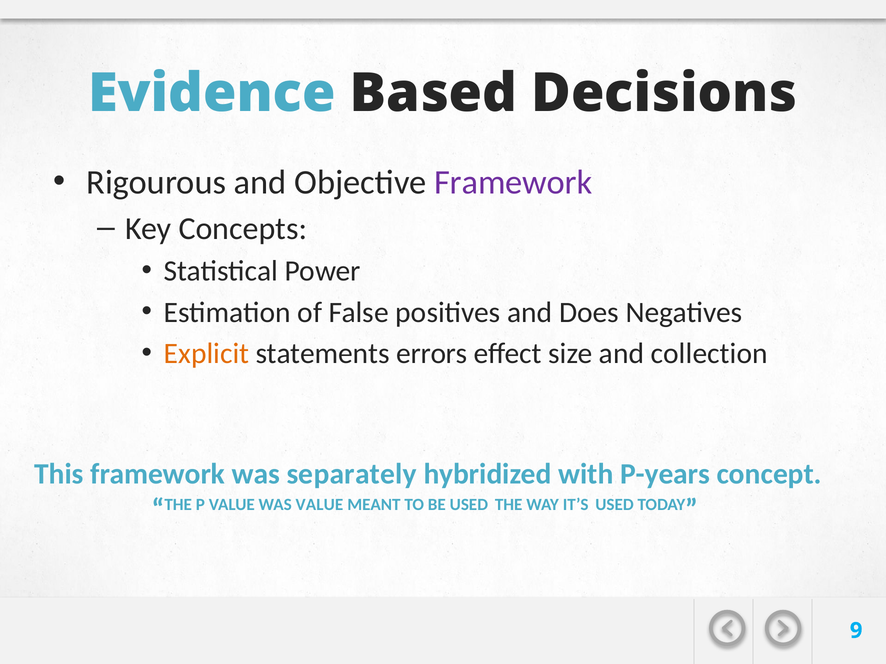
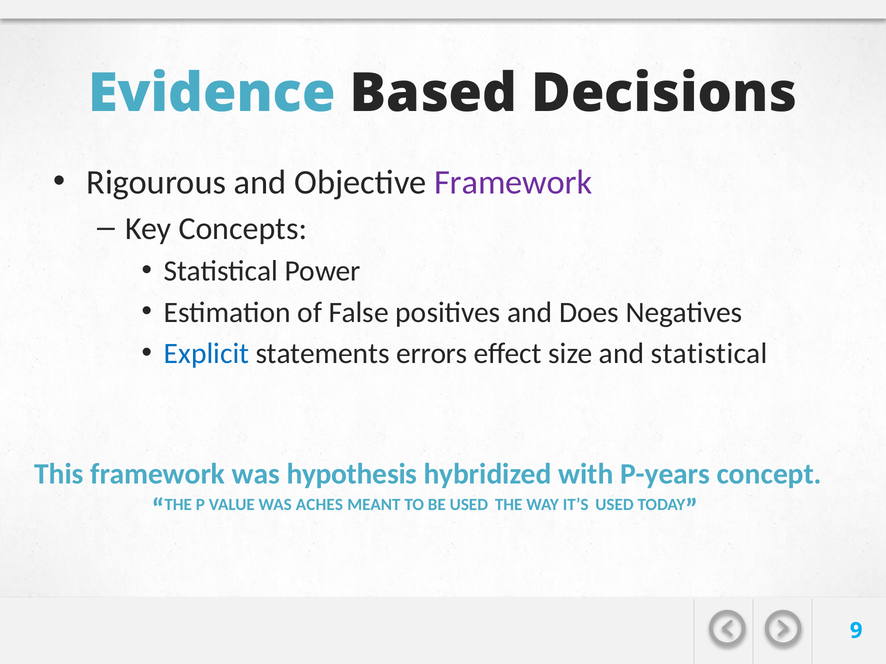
Explicit colour: orange -> blue
and collection: collection -> statistical
separately: separately -> hypothesis
WAS VALUE: VALUE -> ACHES
